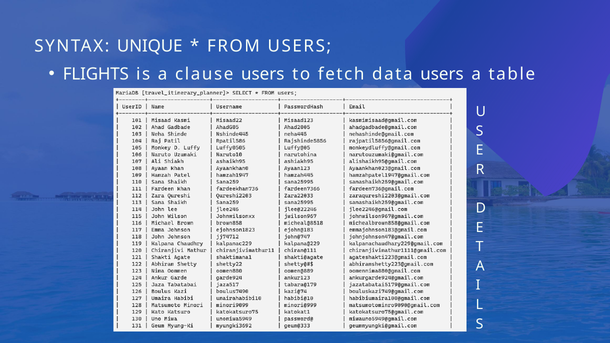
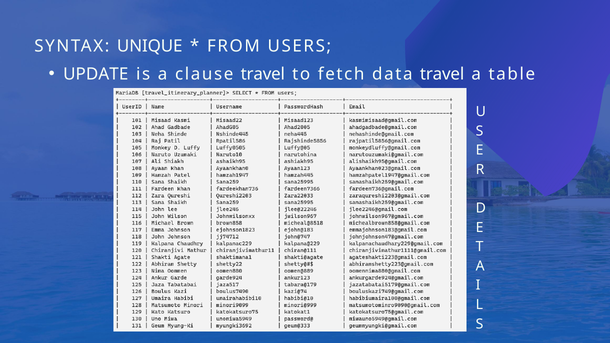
FLIGHTS: FLIGHTS -> UPDATE
clause users: users -> travel
data users: users -> travel
